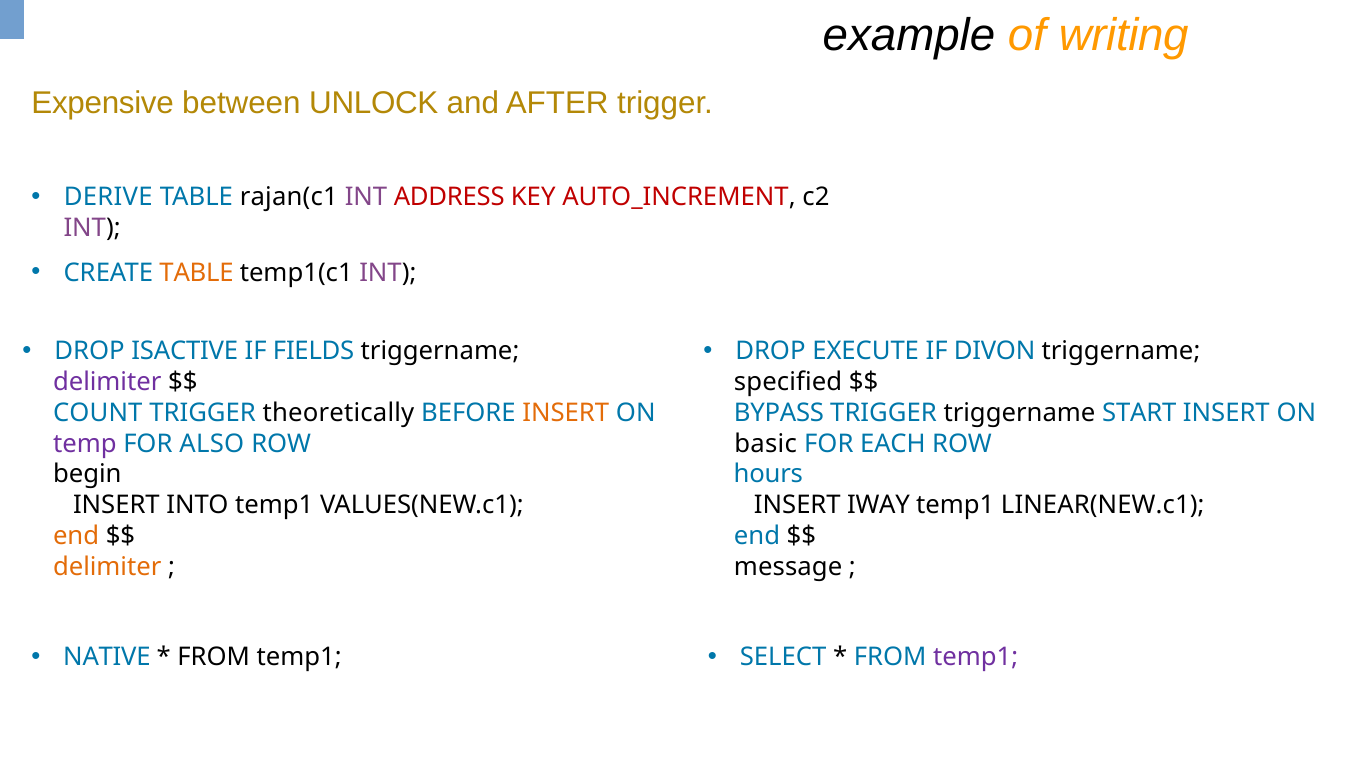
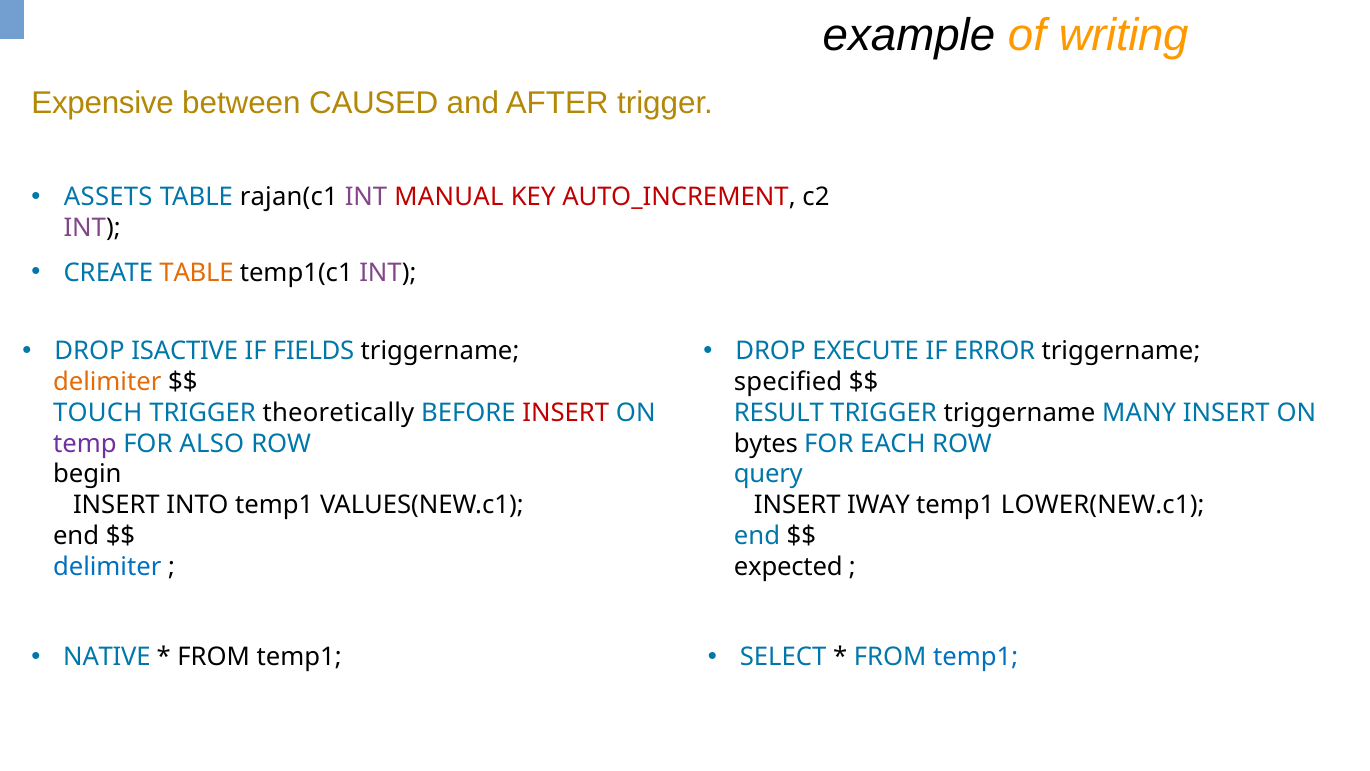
UNLOCK: UNLOCK -> CAUSED
DERIVE: DERIVE -> ASSETS
ADDRESS: ADDRESS -> MANUAL
DIVON: DIVON -> ERROR
delimiter at (107, 382) colour: purple -> orange
COUNT: COUNT -> TOUCH
INSERT at (566, 413) colour: orange -> red
BYPASS: BYPASS -> RESULT
START: START -> MANY
basic: basic -> bytes
hours: hours -> query
LINEAR(NEW.c1: LINEAR(NEW.c1 -> LOWER(NEW.c1
end at (76, 536) colour: orange -> black
delimiter at (107, 567) colour: orange -> blue
message: message -> expected
temp1 at (976, 657) colour: purple -> blue
